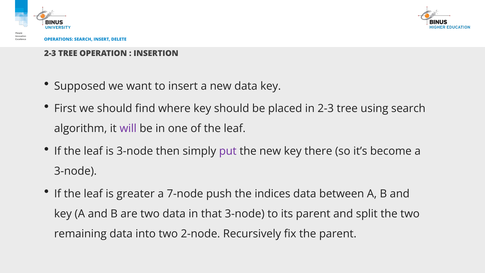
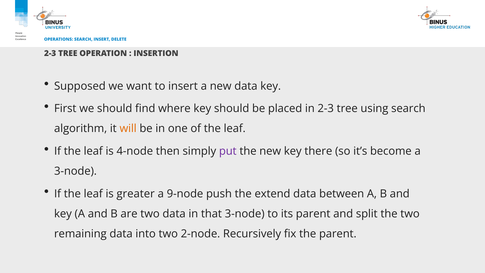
will colour: purple -> orange
is 3-node: 3-node -> 4-node
7-node: 7-node -> 9-node
indices: indices -> extend
